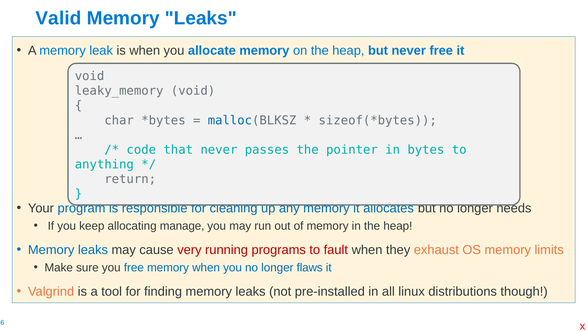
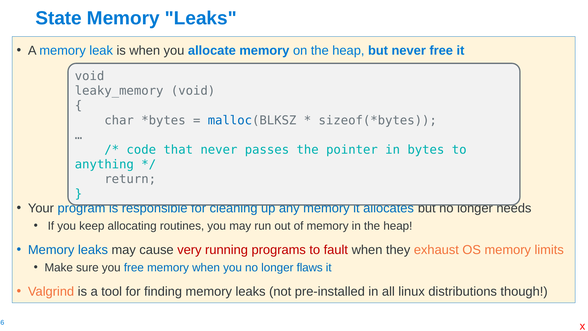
Valid: Valid -> State
manage: manage -> routines
